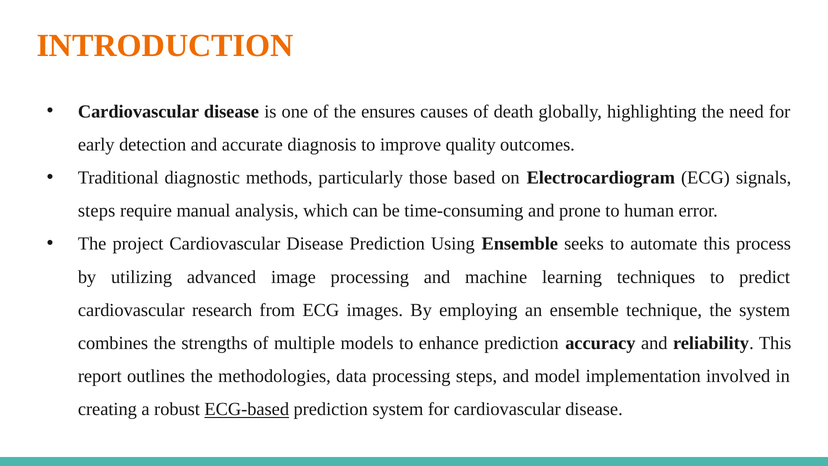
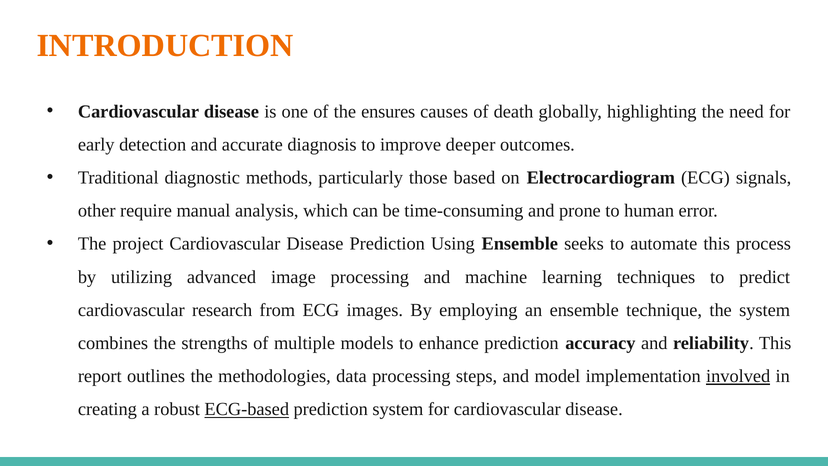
quality: quality -> deeper
steps at (97, 211): steps -> other
involved underline: none -> present
